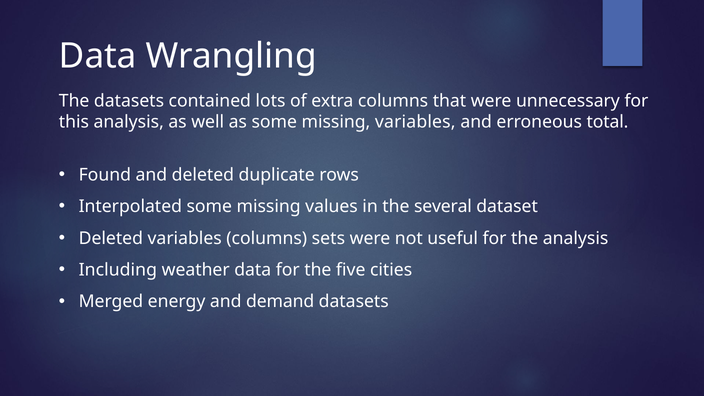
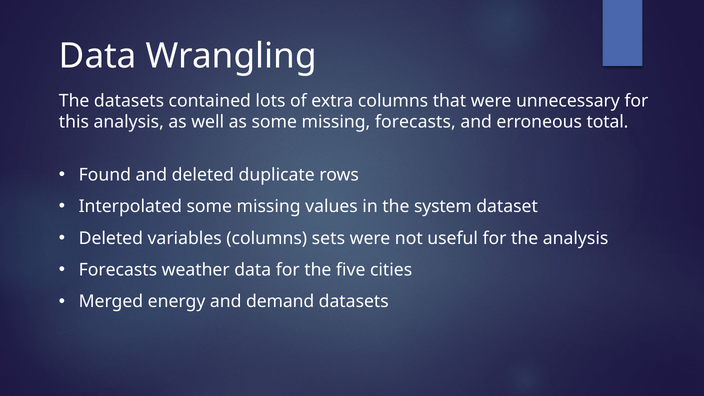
missing variables: variables -> forecasts
several: several -> system
Including at (118, 270): Including -> Forecasts
